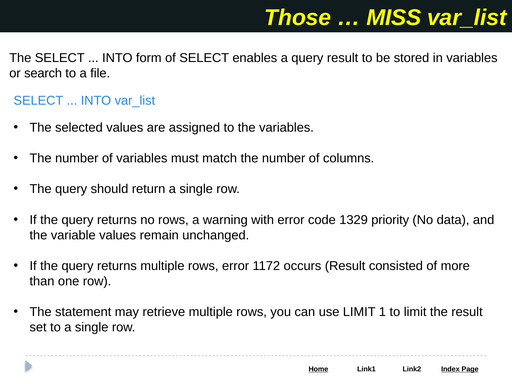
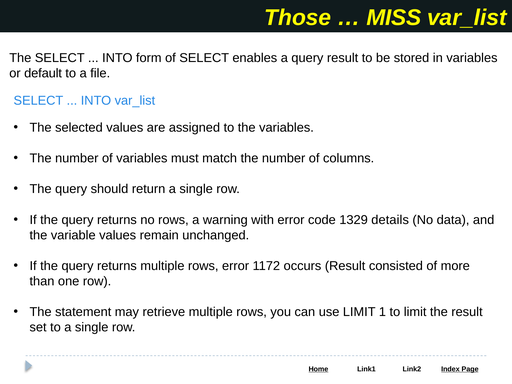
search: search -> default
priority: priority -> details
